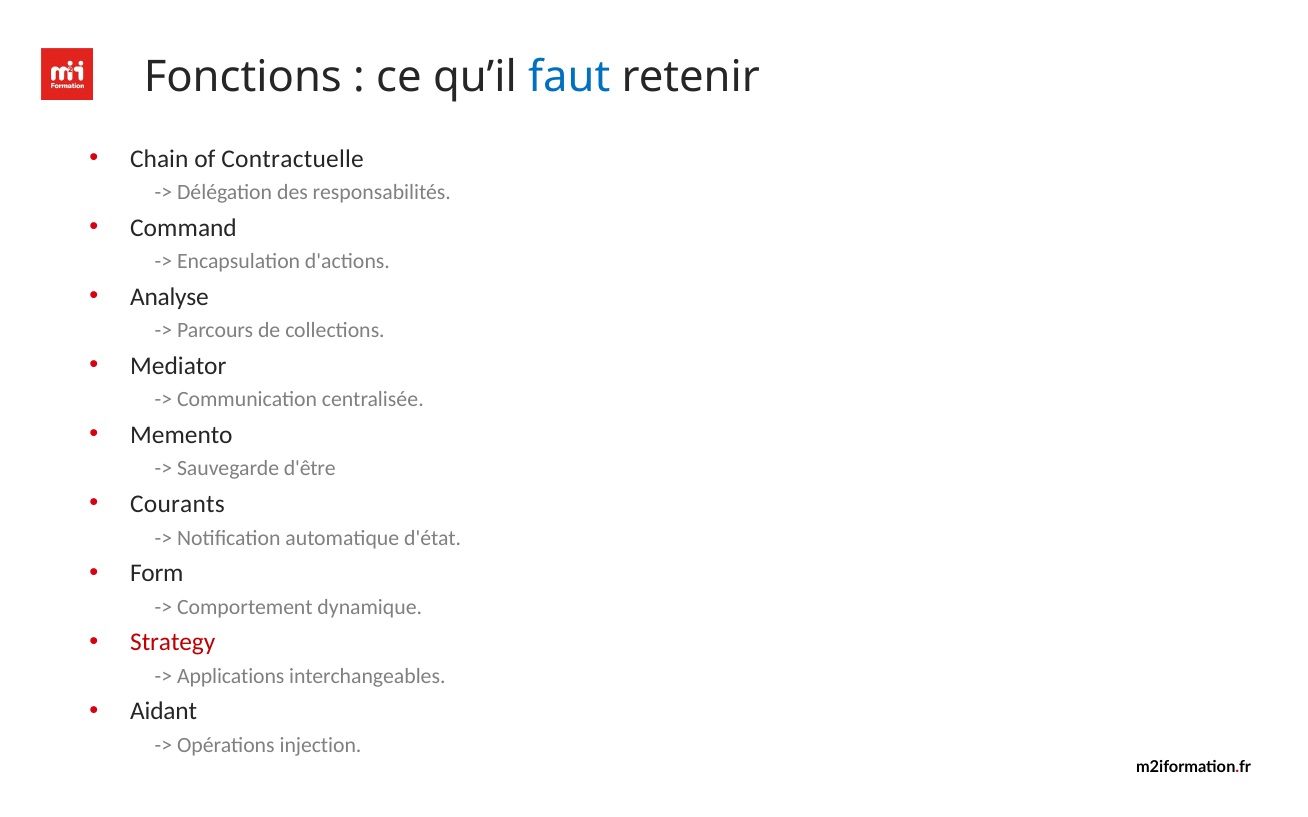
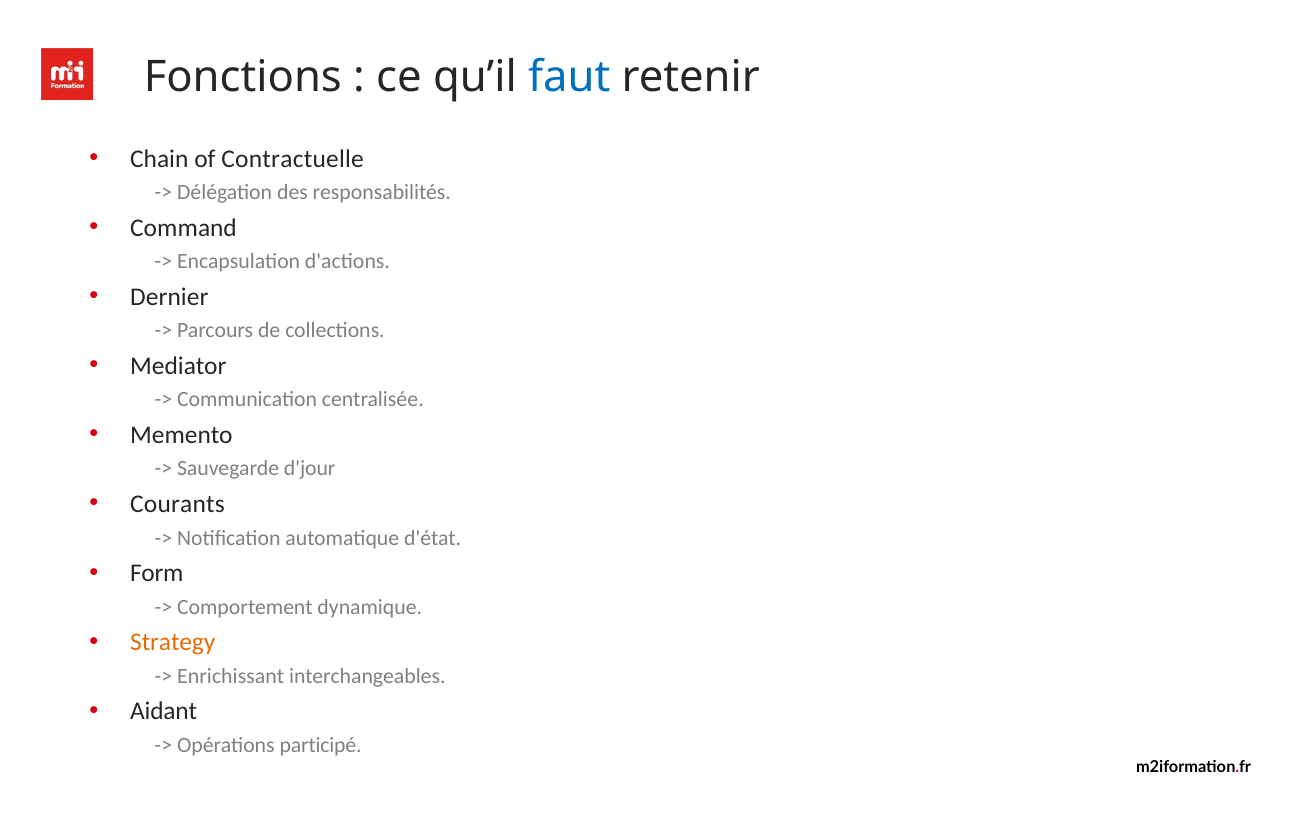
Analyse: Analyse -> Dernier
d'être: d'être -> d'jour
Strategy colour: red -> orange
Applications: Applications -> Enrichissant
injection: injection -> participé
